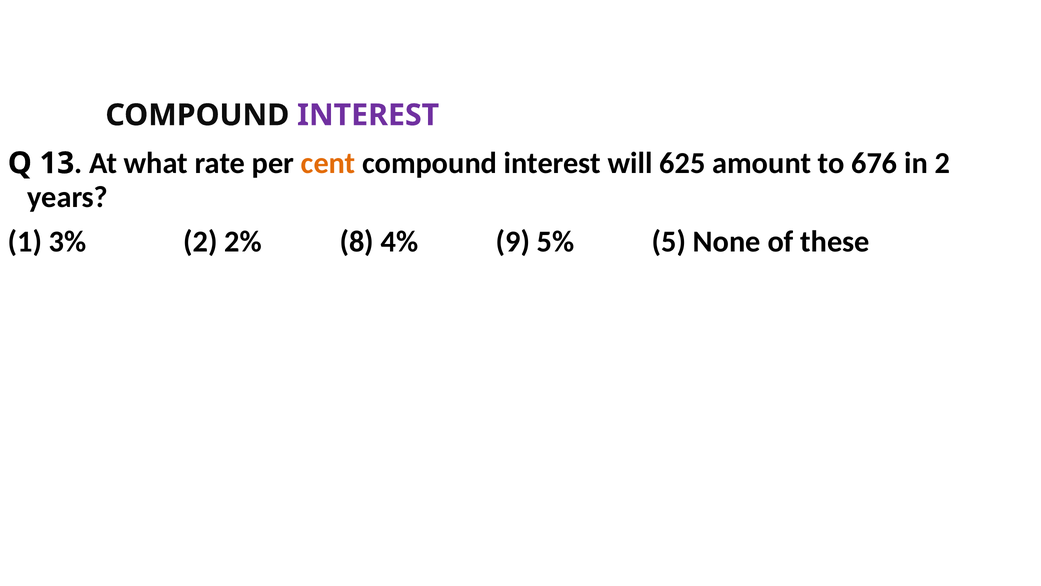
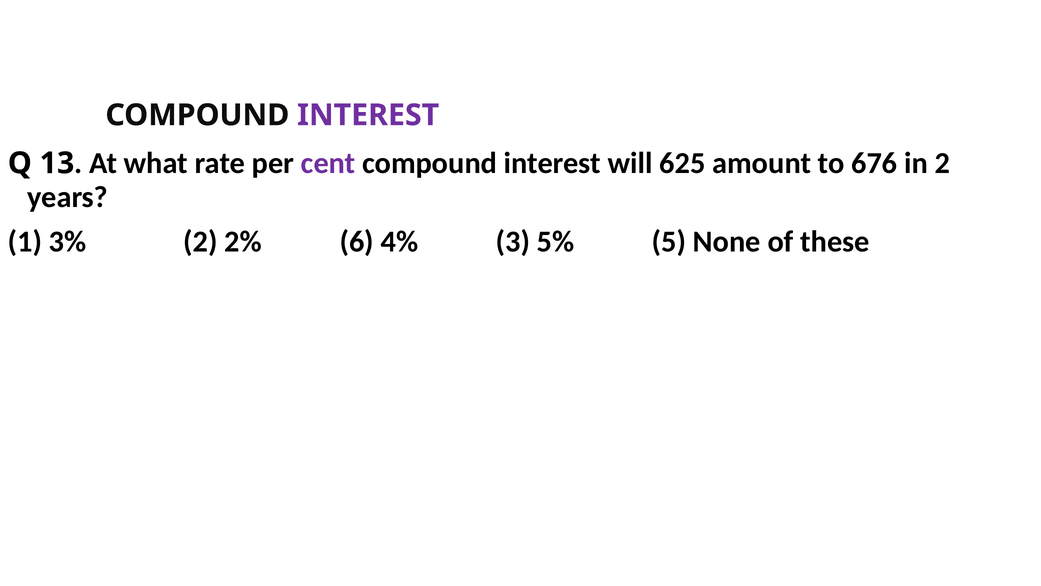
cent colour: orange -> purple
8: 8 -> 6
9: 9 -> 3
